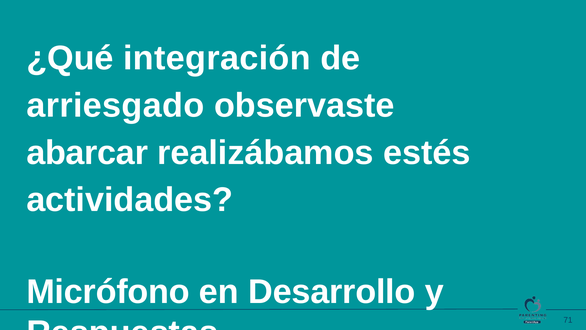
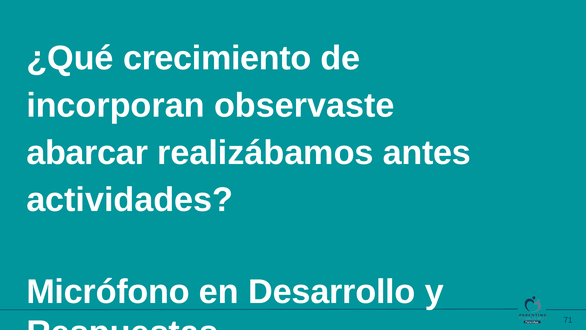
integración: integración -> crecimiento
arriesgado: arriesgado -> incorporan
estés: estés -> antes
